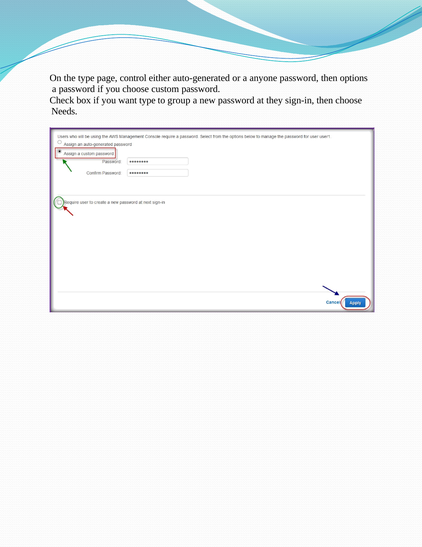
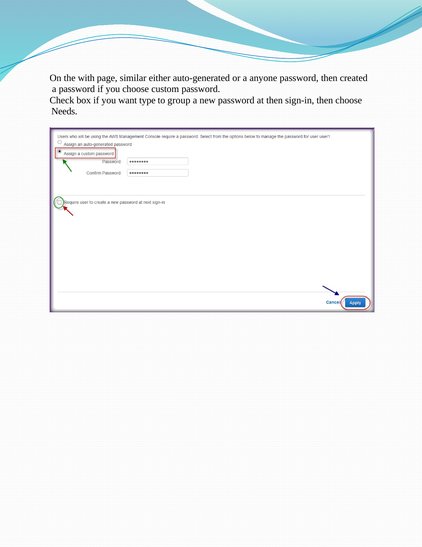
the type: type -> with
control: control -> similar
options: options -> created
at they: they -> then
